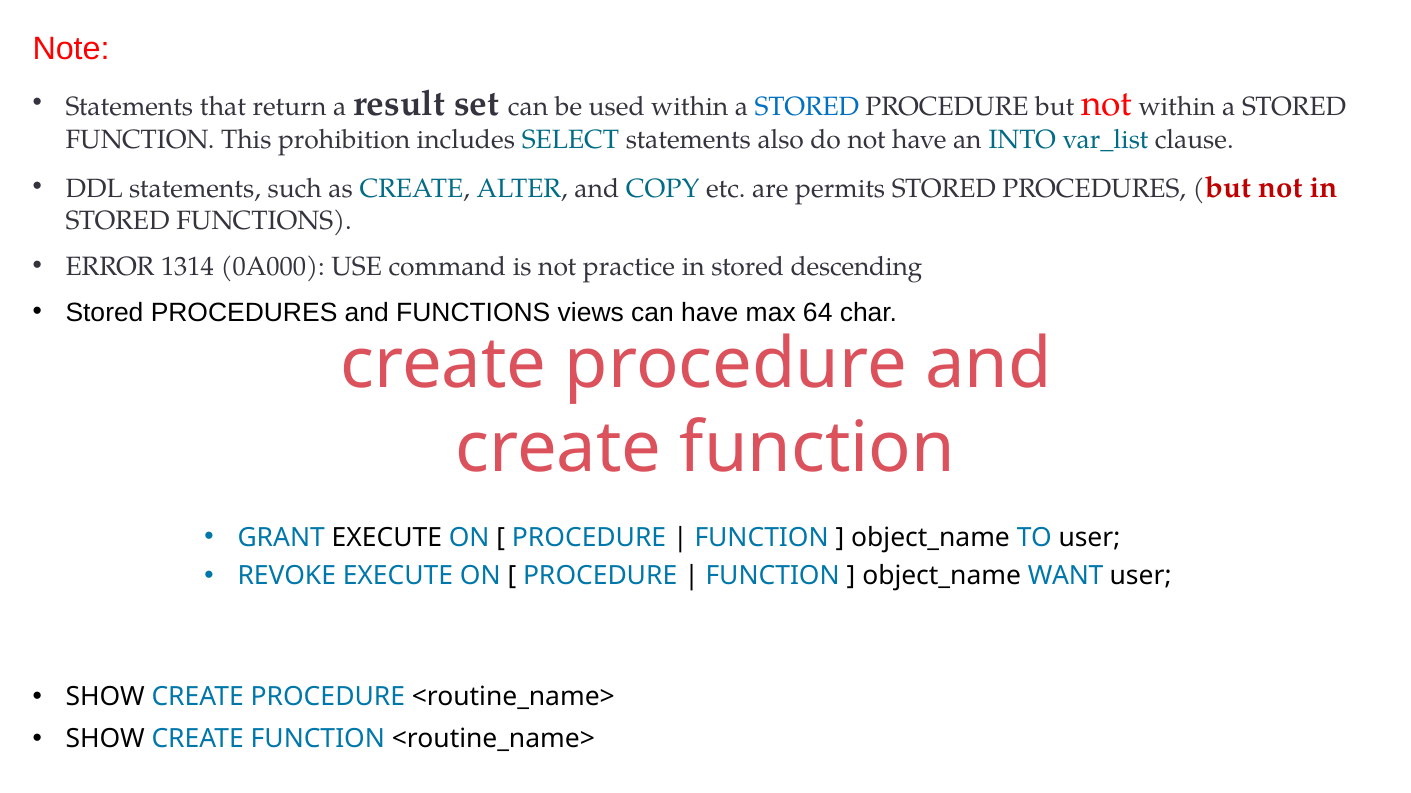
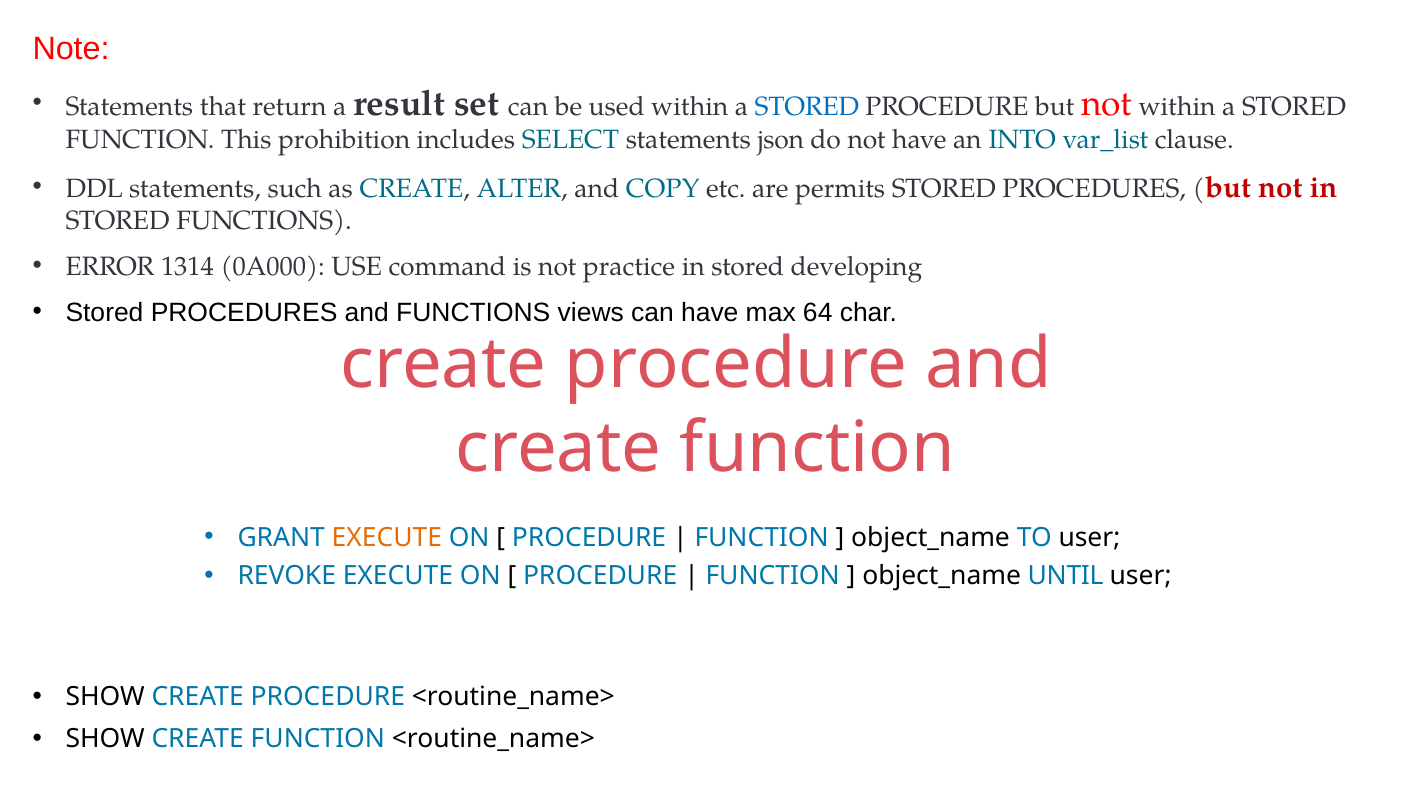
also: also -> json
descending: descending -> developing
EXECUTE at (387, 538) colour: black -> orange
WANT: WANT -> UNTIL
